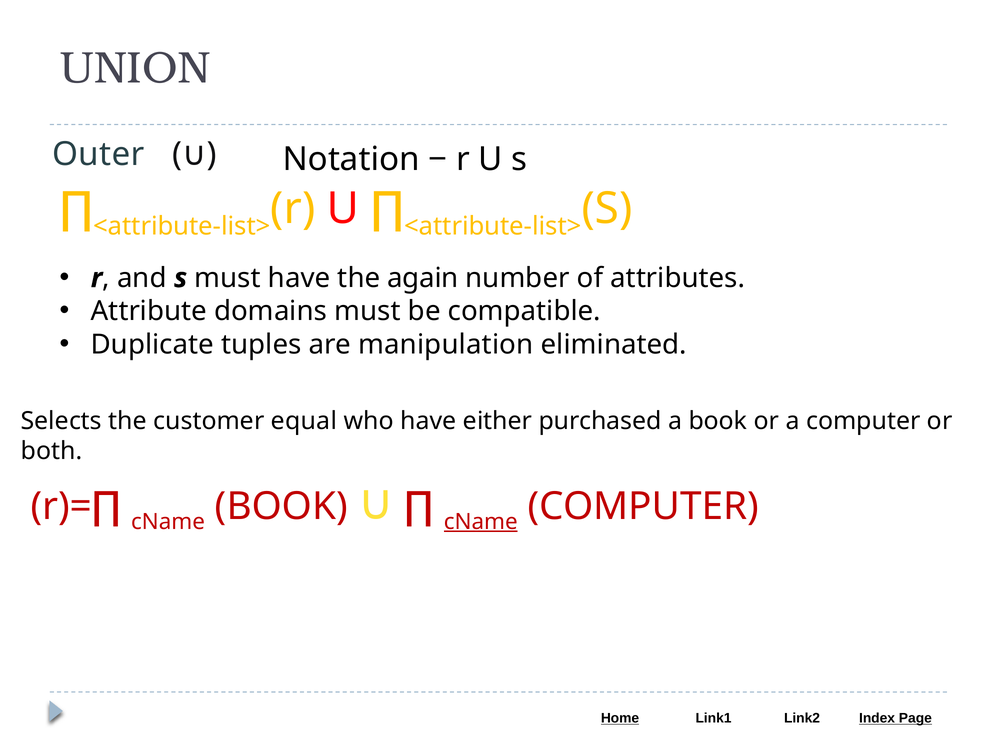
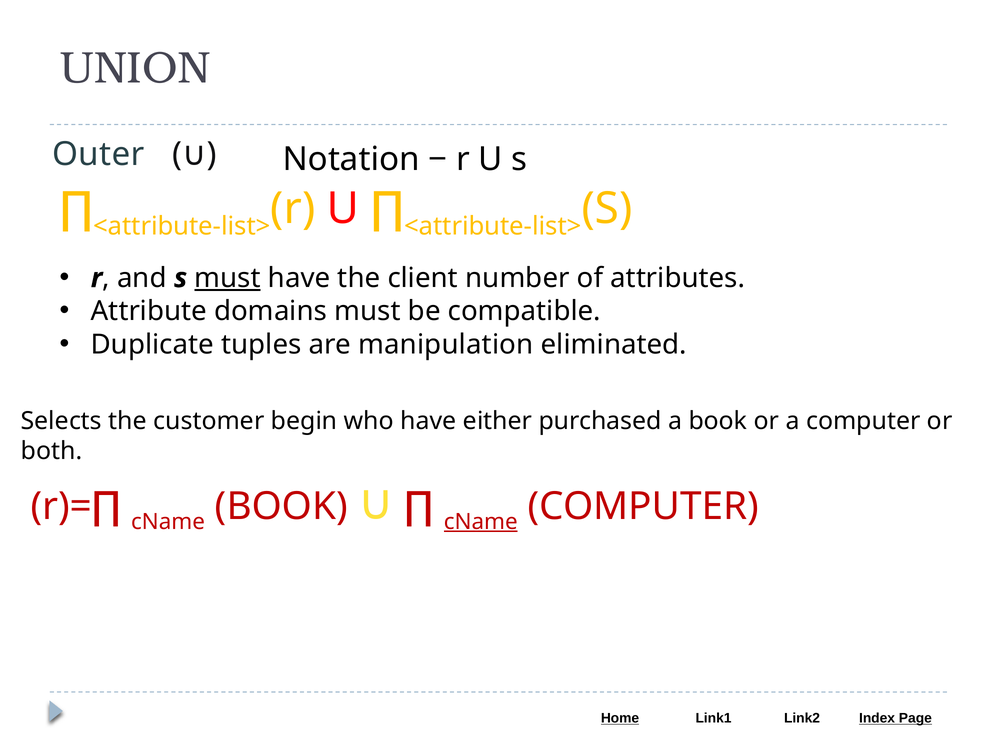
must at (227, 278) underline: none -> present
again: again -> client
equal: equal -> begin
